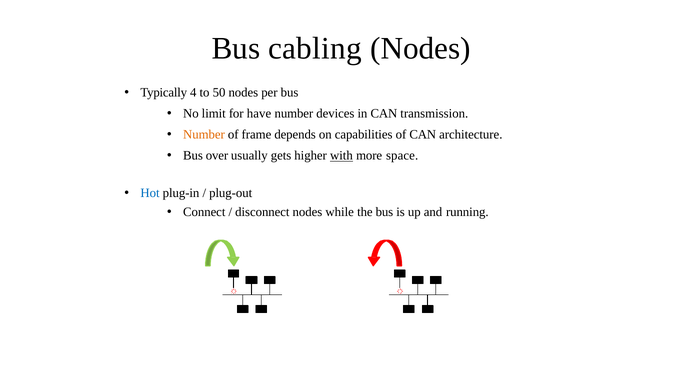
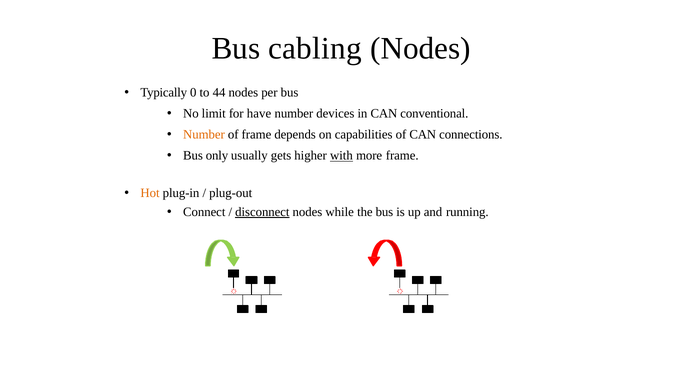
4: 4 -> 0
50: 50 -> 44
transmission: transmission -> conventional
architecture: architecture -> connections
over: over -> only
more space: space -> frame
Hot colour: blue -> orange
disconnect underline: none -> present
